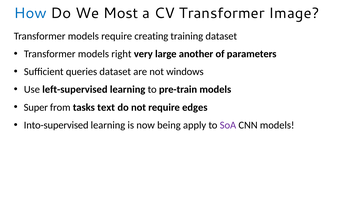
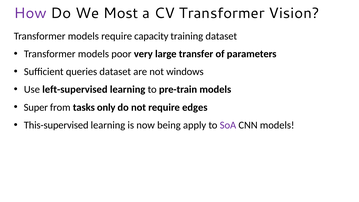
How colour: blue -> purple
Image: Image -> Vision
creating: creating -> capacity
right: right -> poor
another: another -> transfer
text: text -> only
Into-supervised: Into-supervised -> This-supervised
